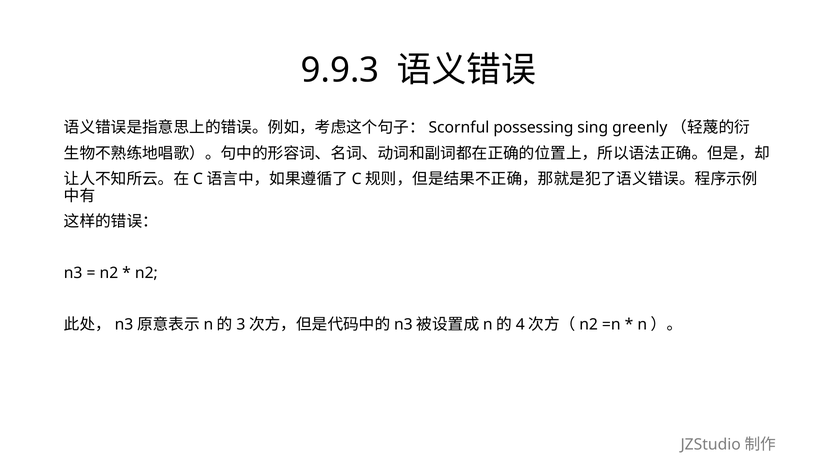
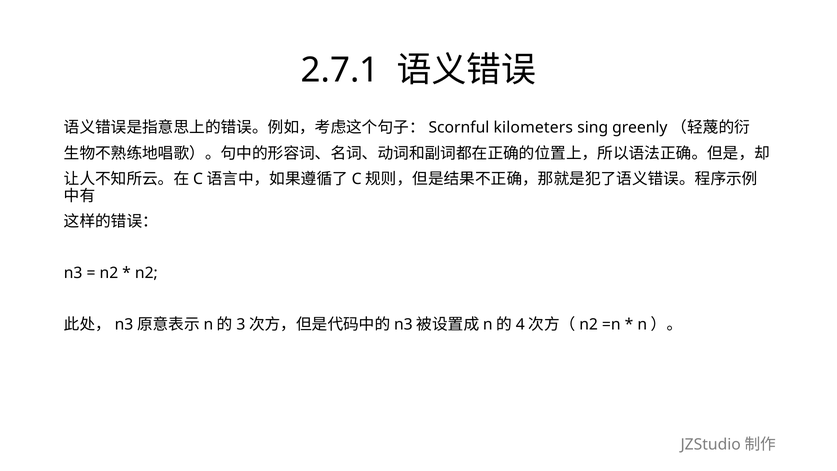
9.9.3: 9.9.3 -> 2.7.1
possessing: possessing -> kilometers
